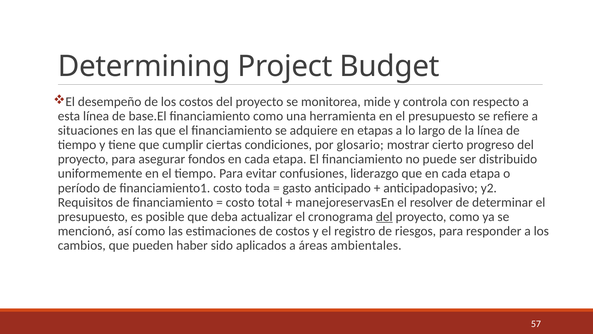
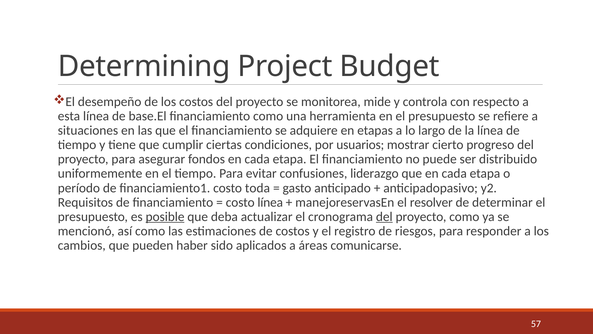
glosario: glosario -> usuarios
costo total: total -> línea
posible underline: none -> present
ambientales: ambientales -> comunicarse
